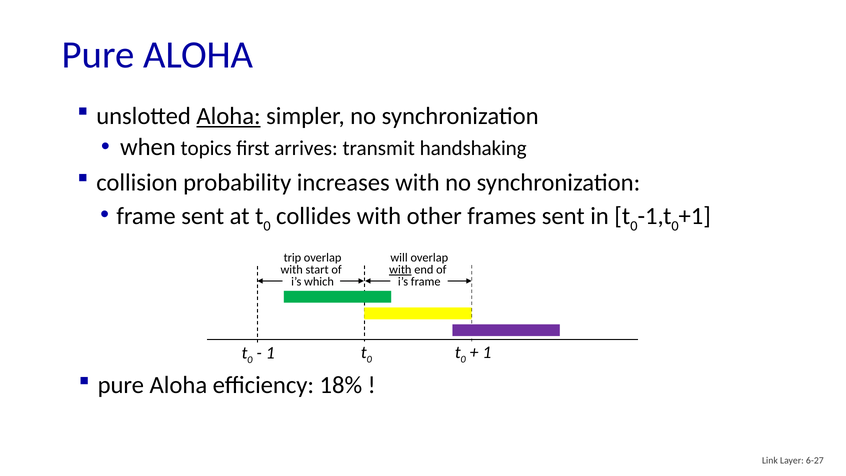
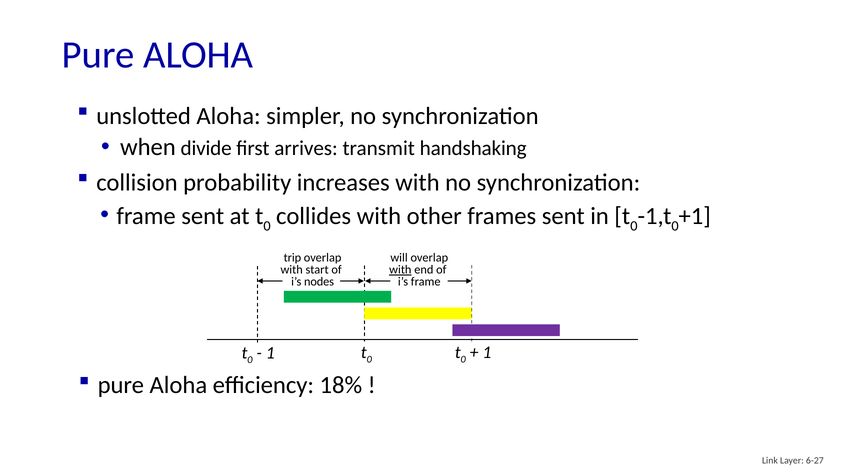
Aloha at (229, 116) underline: present -> none
topics: topics -> divide
which: which -> nodes
